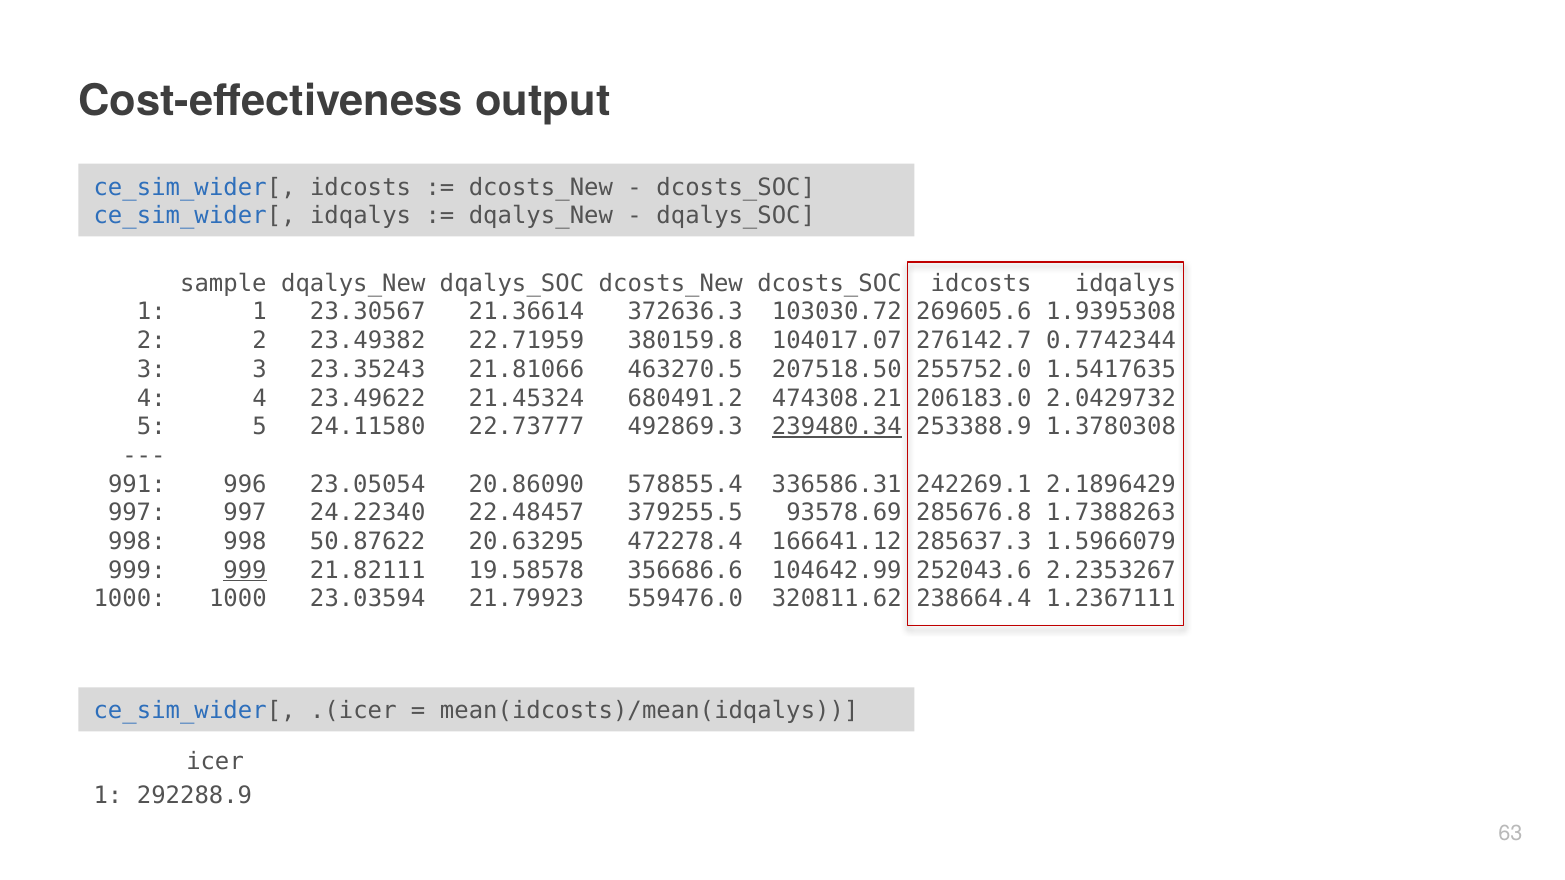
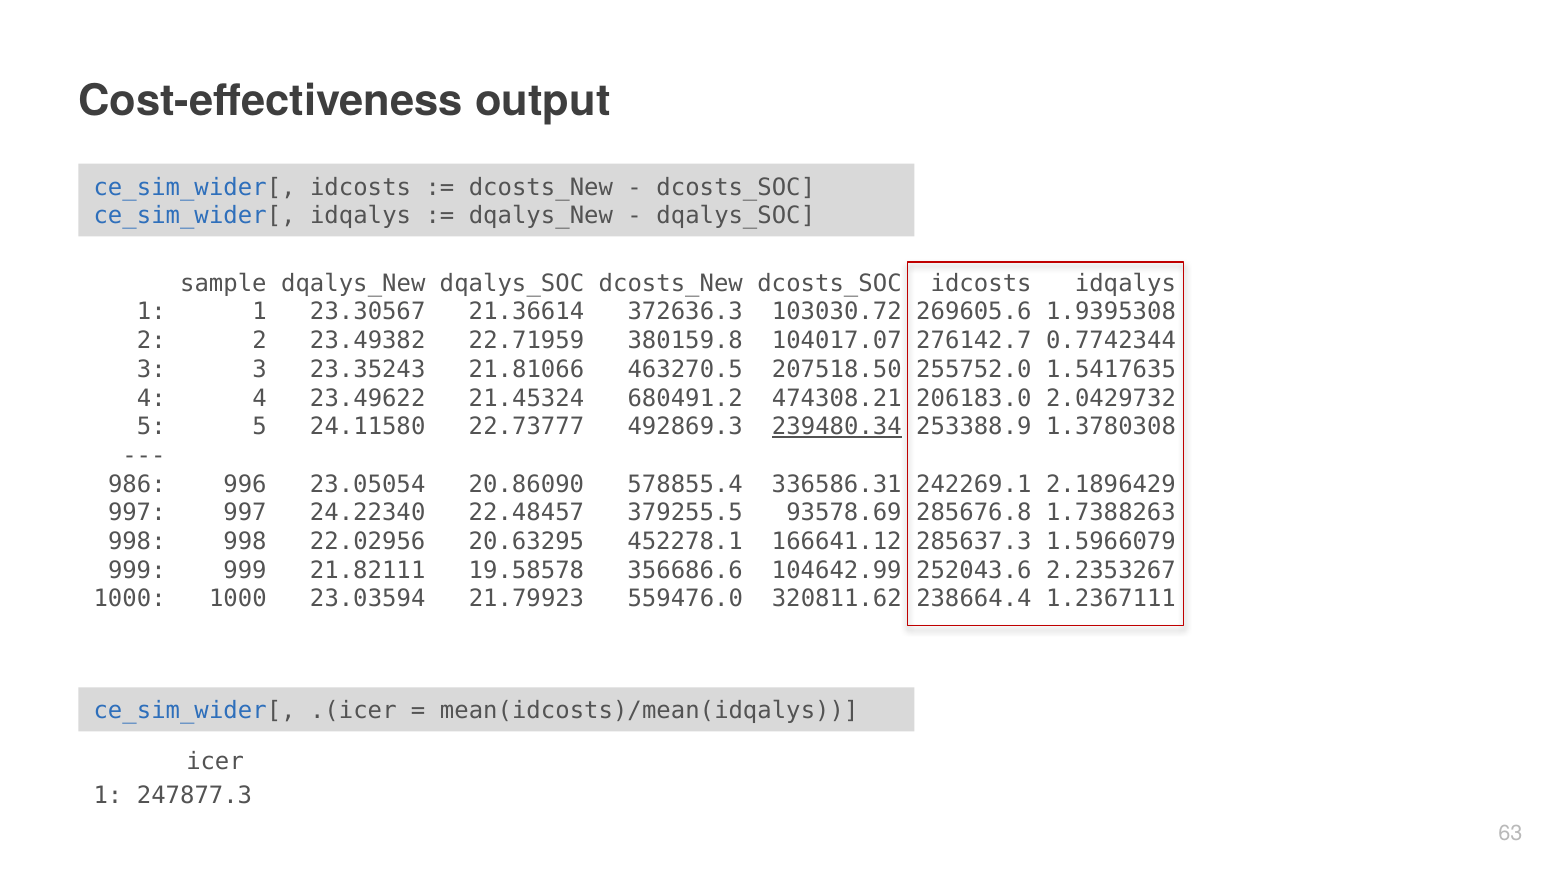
991: 991 -> 986
50.87622: 50.87622 -> 22.02956
472278.4: 472278.4 -> 452278.1
999 at (245, 571) underline: present -> none
292288.9: 292288.9 -> 247877.3
